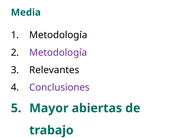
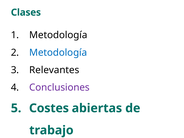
Media: Media -> Clases
Metodología at (58, 53) colour: purple -> blue
Mayor: Mayor -> Costes
